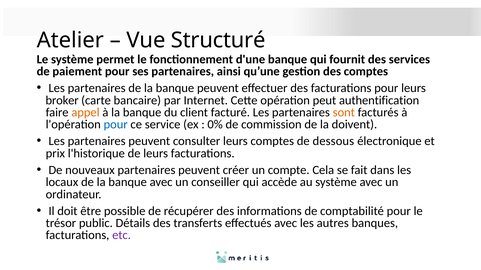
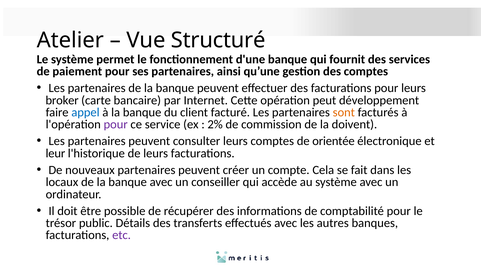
authentification: authentification -> développement
appel colour: orange -> blue
pour at (116, 125) colour: blue -> purple
0%: 0% -> 2%
dessous: dessous -> orientée
prix: prix -> leur
